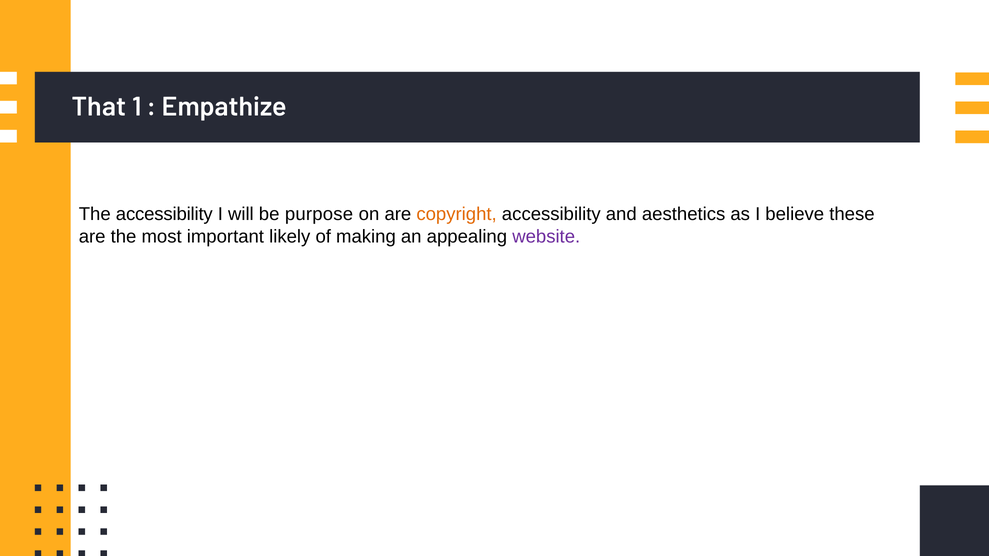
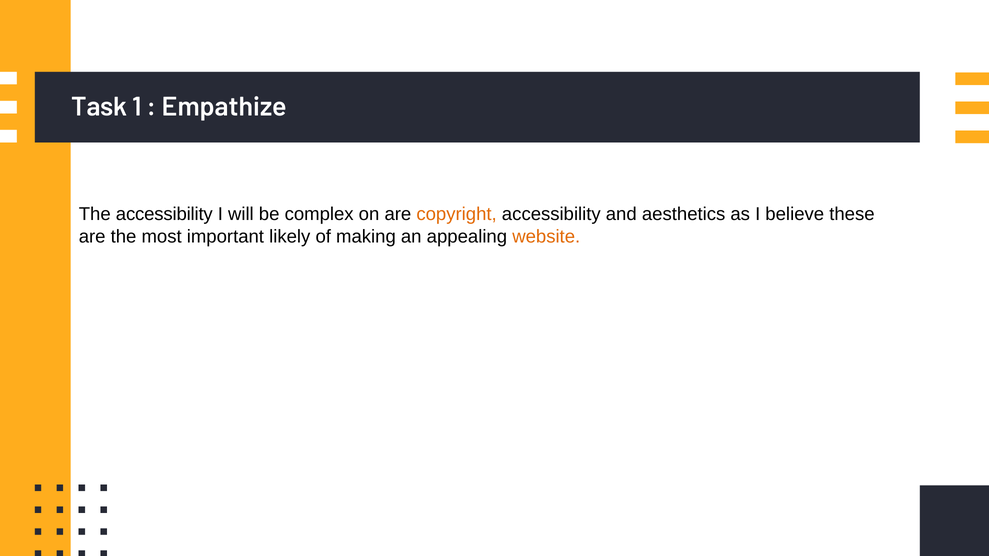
That: That -> Task
purpose: purpose -> complex
website colour: purple -> orange
